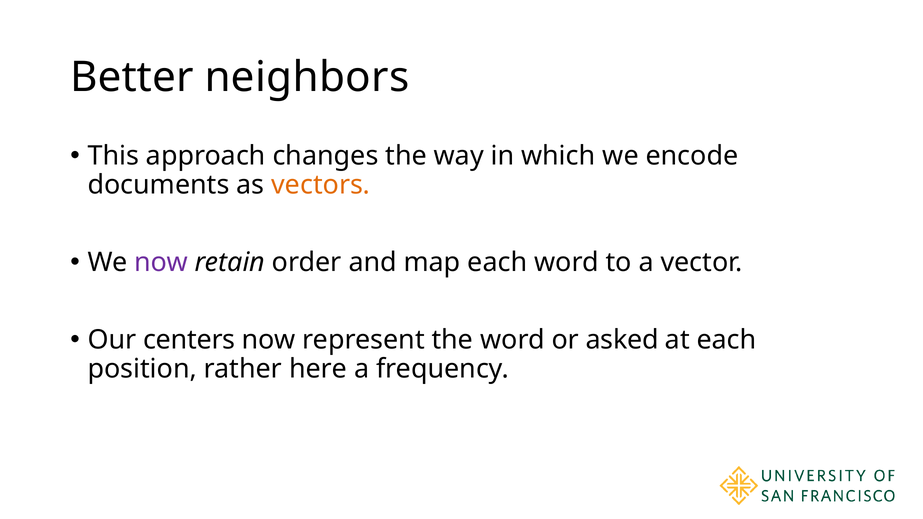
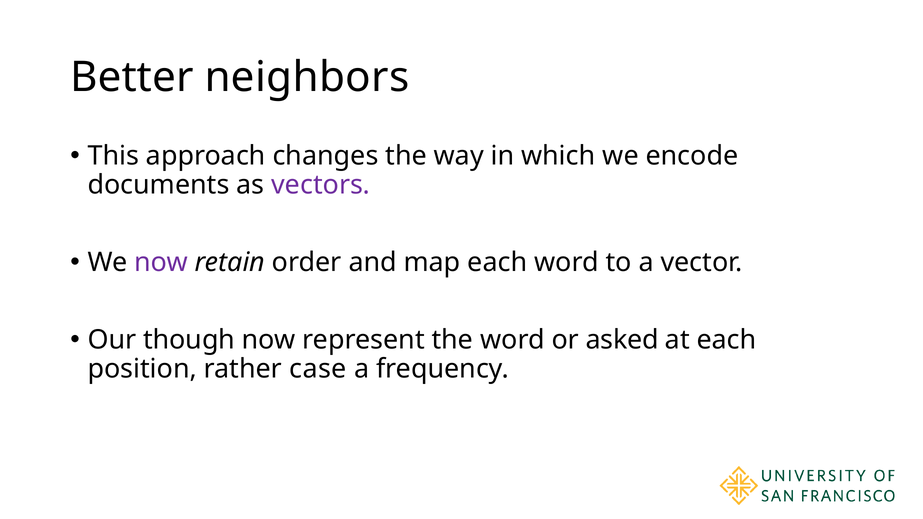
vectors colour: orange -> purple
centers: centers -> though
here: here -> case
